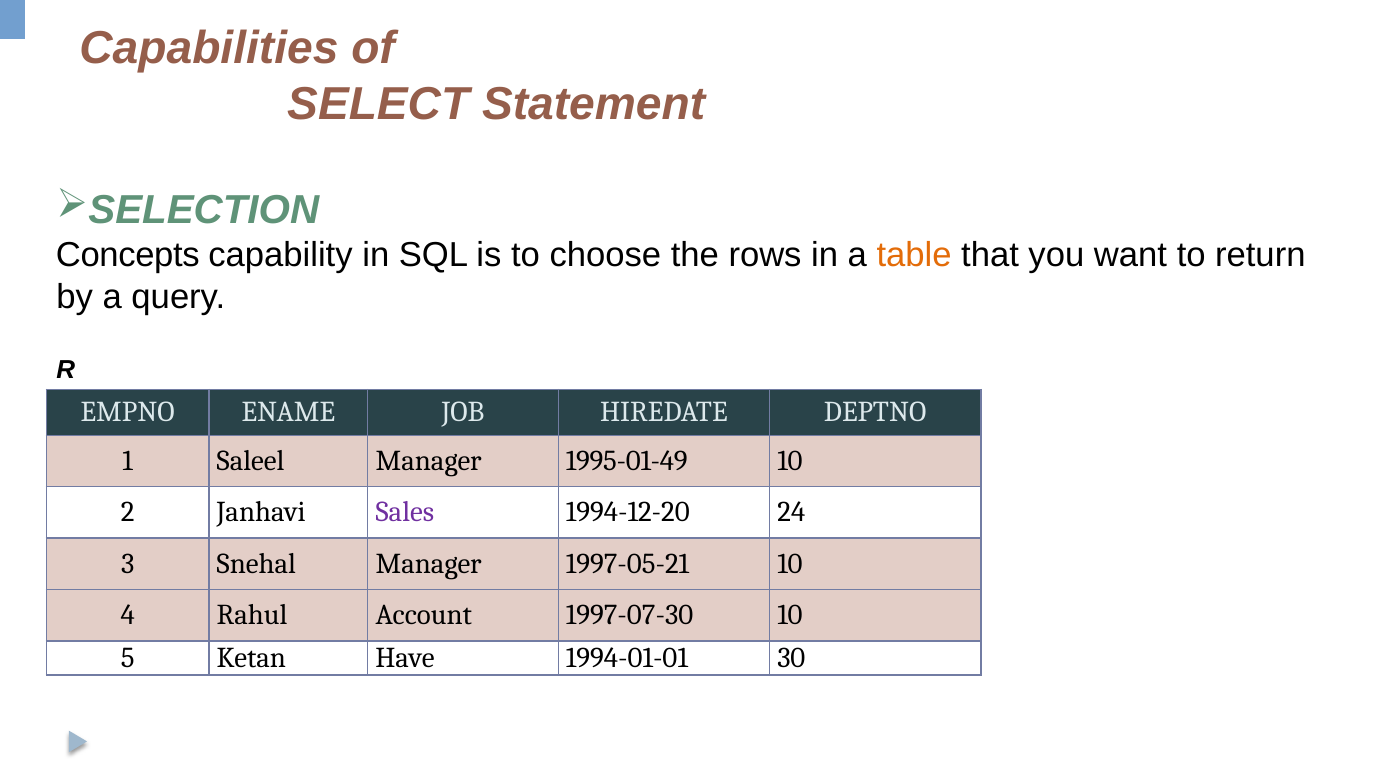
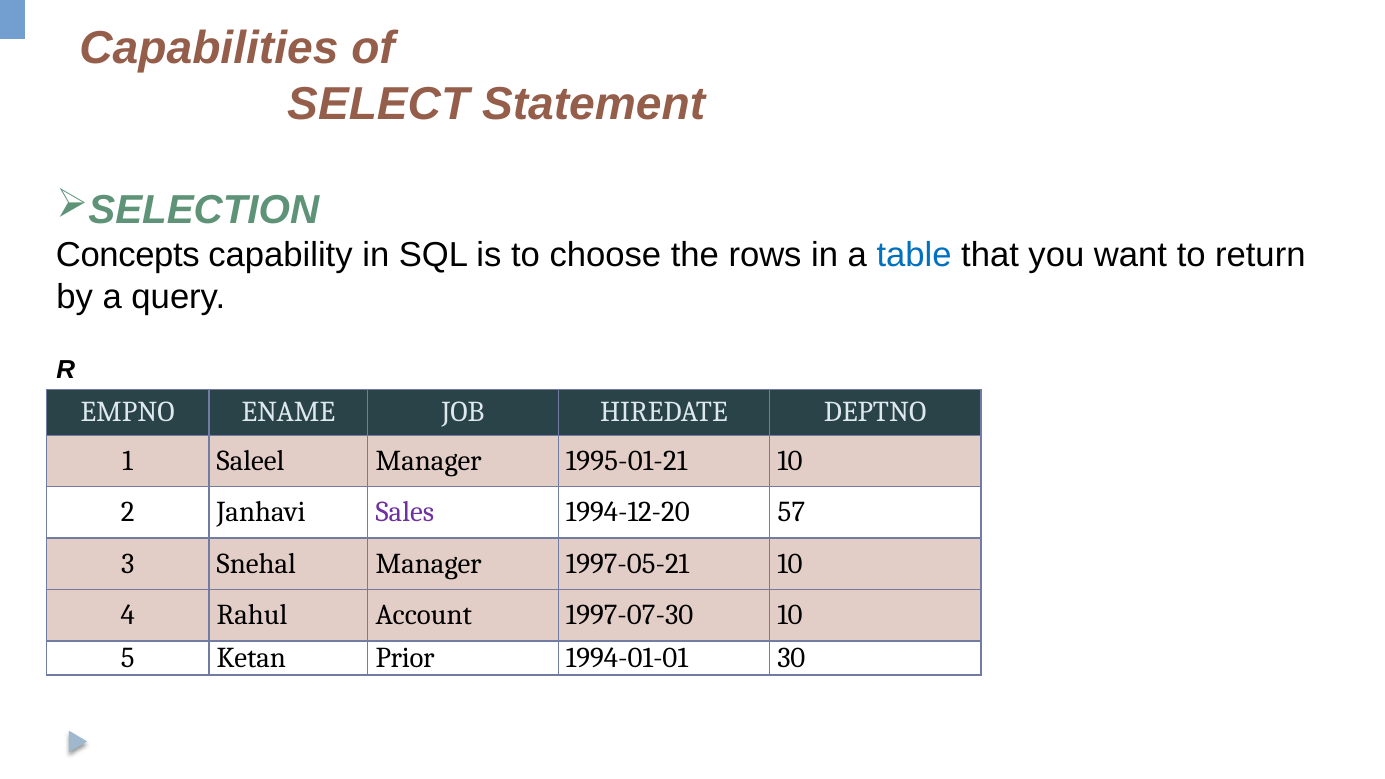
table colour: orange -> blue
1995-01-49: 1995-01-49 -> 1995-01-21
24: 24 -> 57
Have: Have -> Prior
